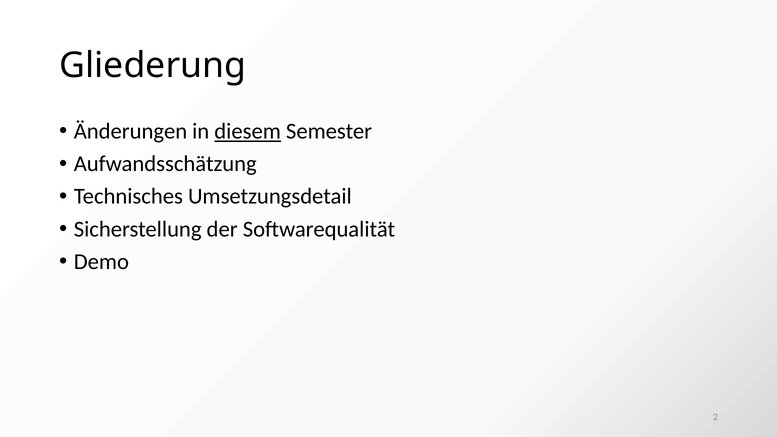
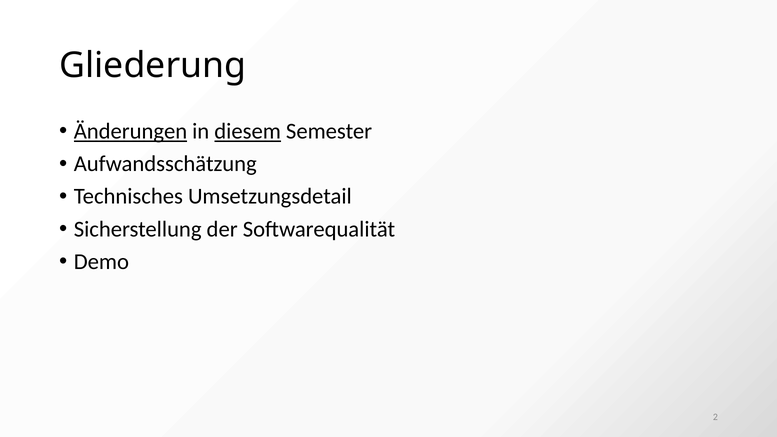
Änderungen underline: none -> present
